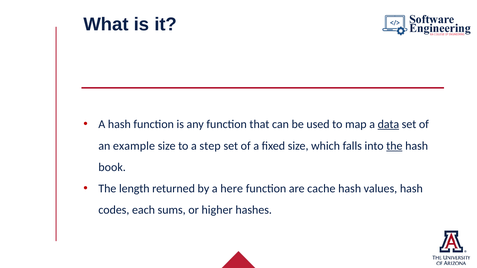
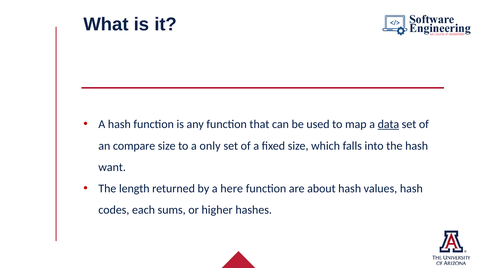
example: example -> compare
step: step -> only
the at (394, 146) underline: present -> none
book: book -> want
cache: cache -> about
